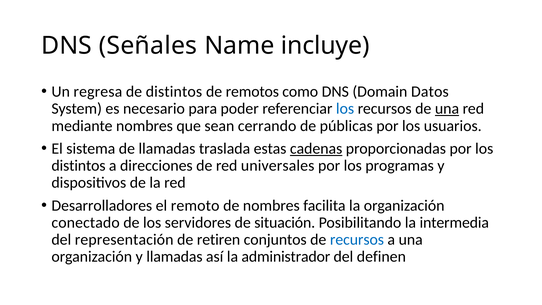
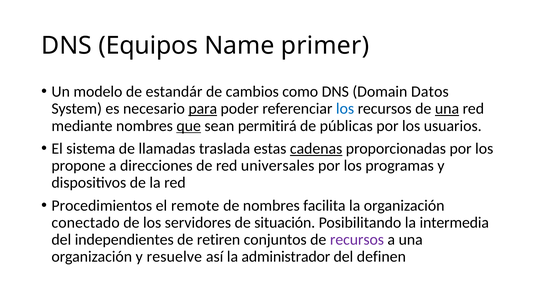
Señales: Señales -> Equipos
incluye: incluye -> primer
regresa: regresa -> modelo
de distintos: distintos -> estandár
remotos: remotos -> cambios
para underline: none -> present
que underline: none -> present
cerrando: cerrando -> permitirá
distintos at (79, 166): distintos -> propone
Desarrolladores: Desarrolladores -> Procedimientos
remoto: remoto -> remote
representación: representación -> independientes
recursos at (357, 240) colour: blue -> purple
y llamadas: llamadas -> resuelve
